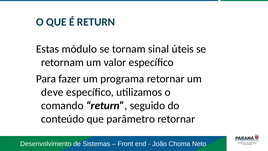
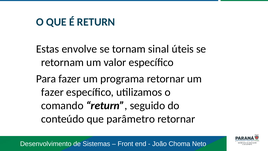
módulo: módulo -> envolve
deve at (52, 92): deve -> fazer
